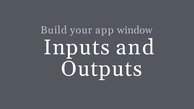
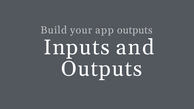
app window: window -> outputs
